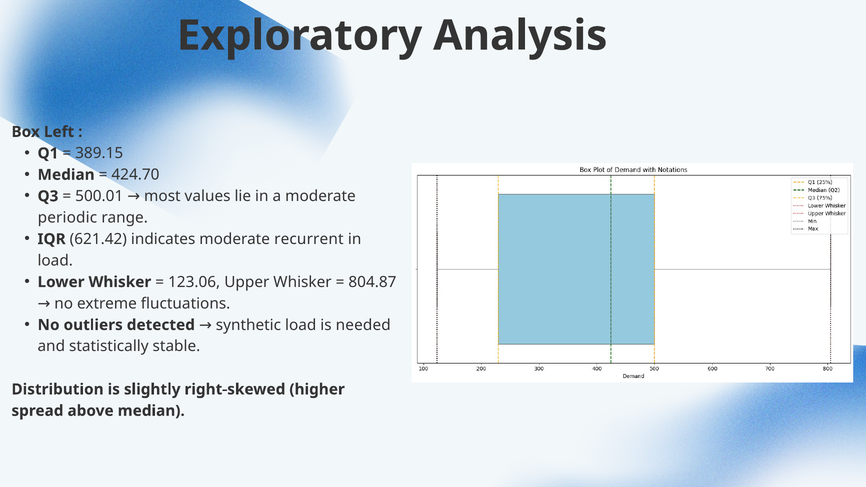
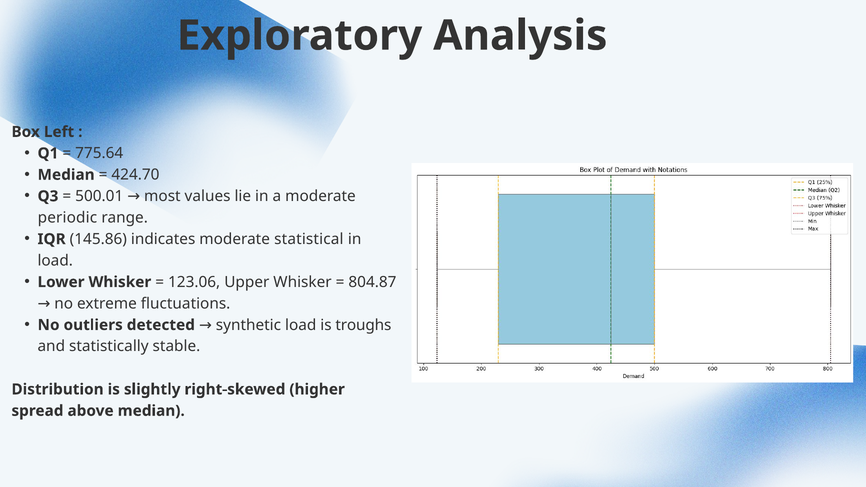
389.15: 389.15 -> 775.64
621.42: 621.42 -> 145.86
recurrent: recurrent -> statistical
needed: needed -> troughs
